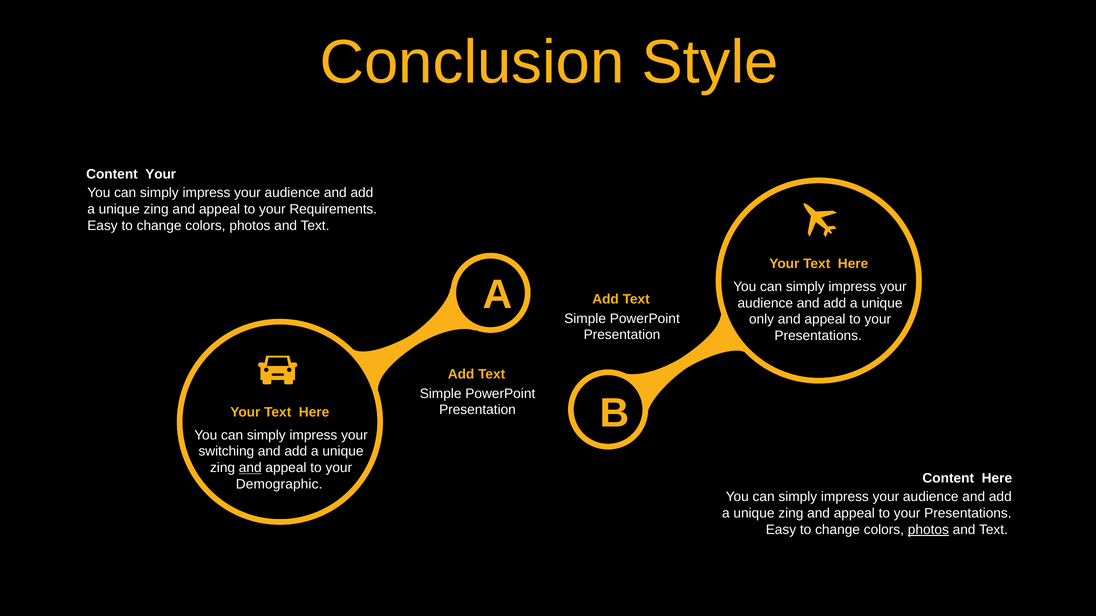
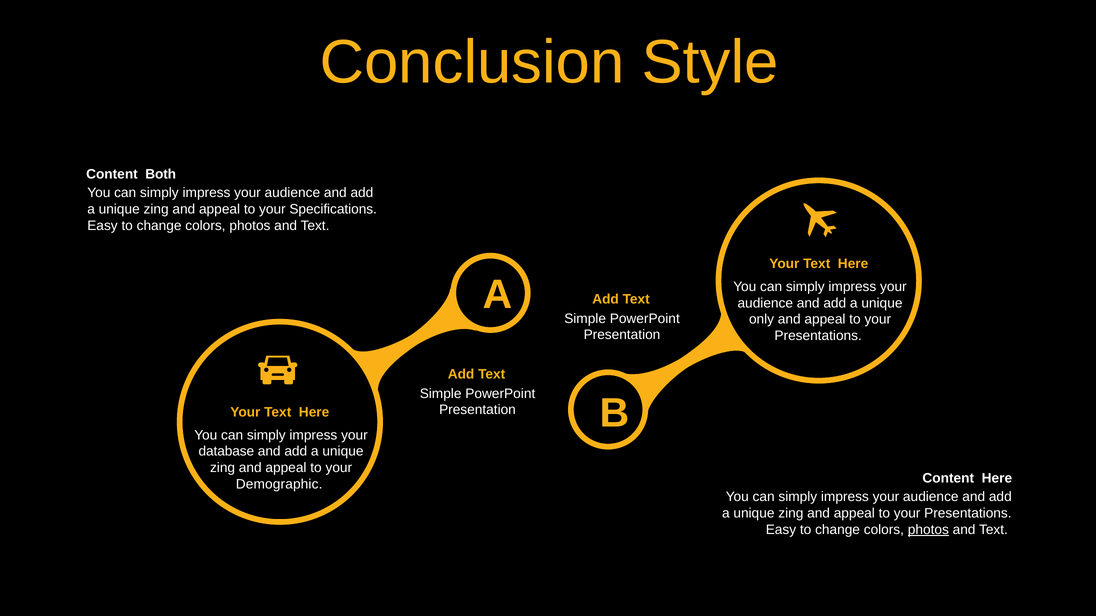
Content Your: Your -> Both
Requirements: Requirements -> Specifications
switching: switching -> database
and at (250, 468) underline: present -> none
